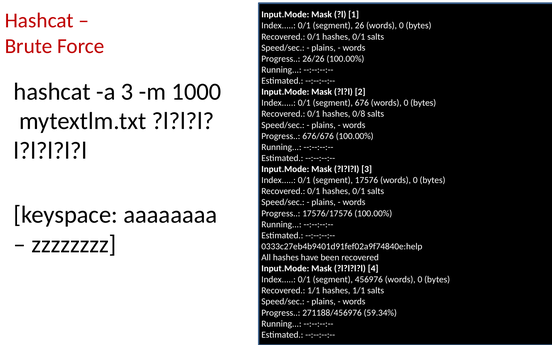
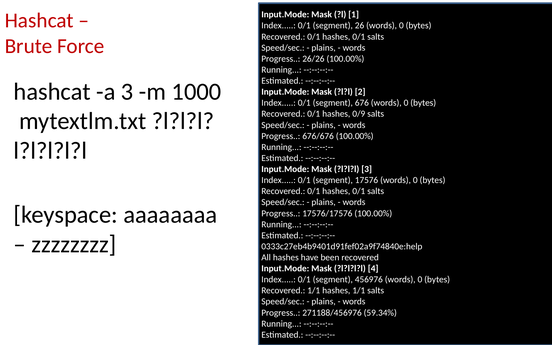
0/8: 0/8 -> 0/9
